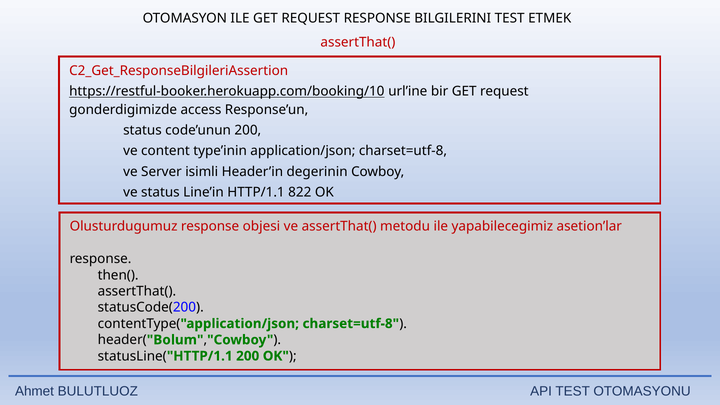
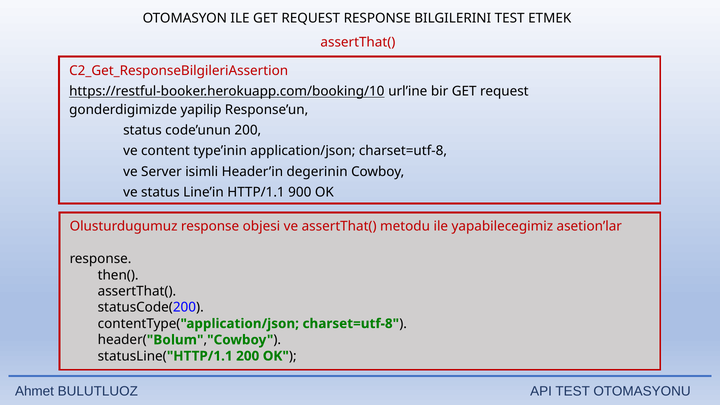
access: access -> yapilip
822: 822 -> 900
